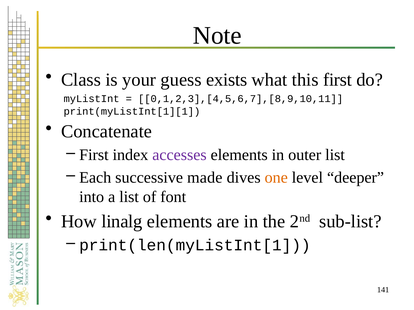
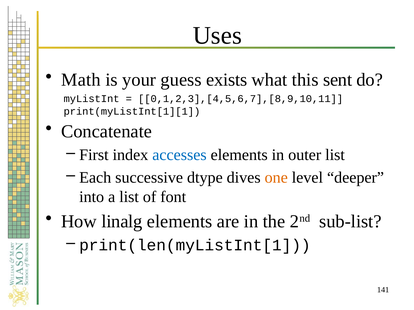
Note: Note -> Uses
Class: Class -> Math
this first: first -> sent
accesses colour: purple -> blue
made: made -> dtype
